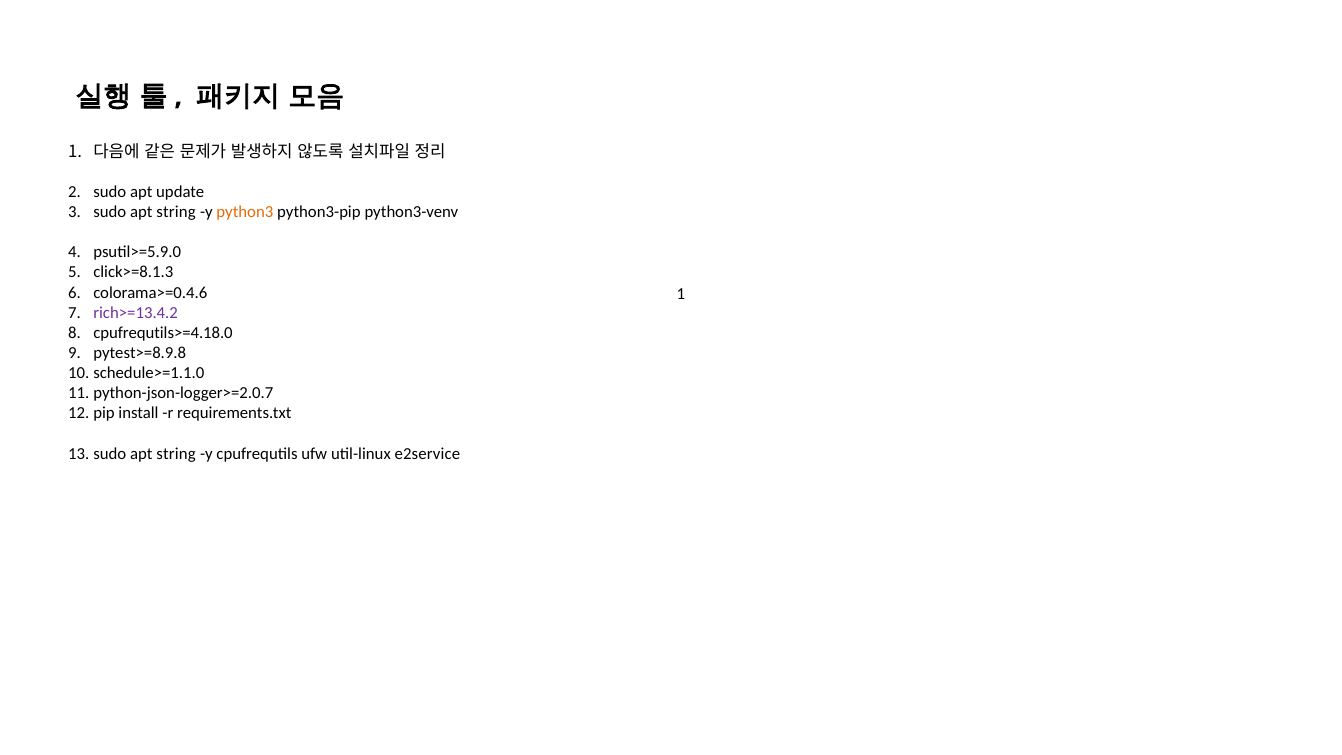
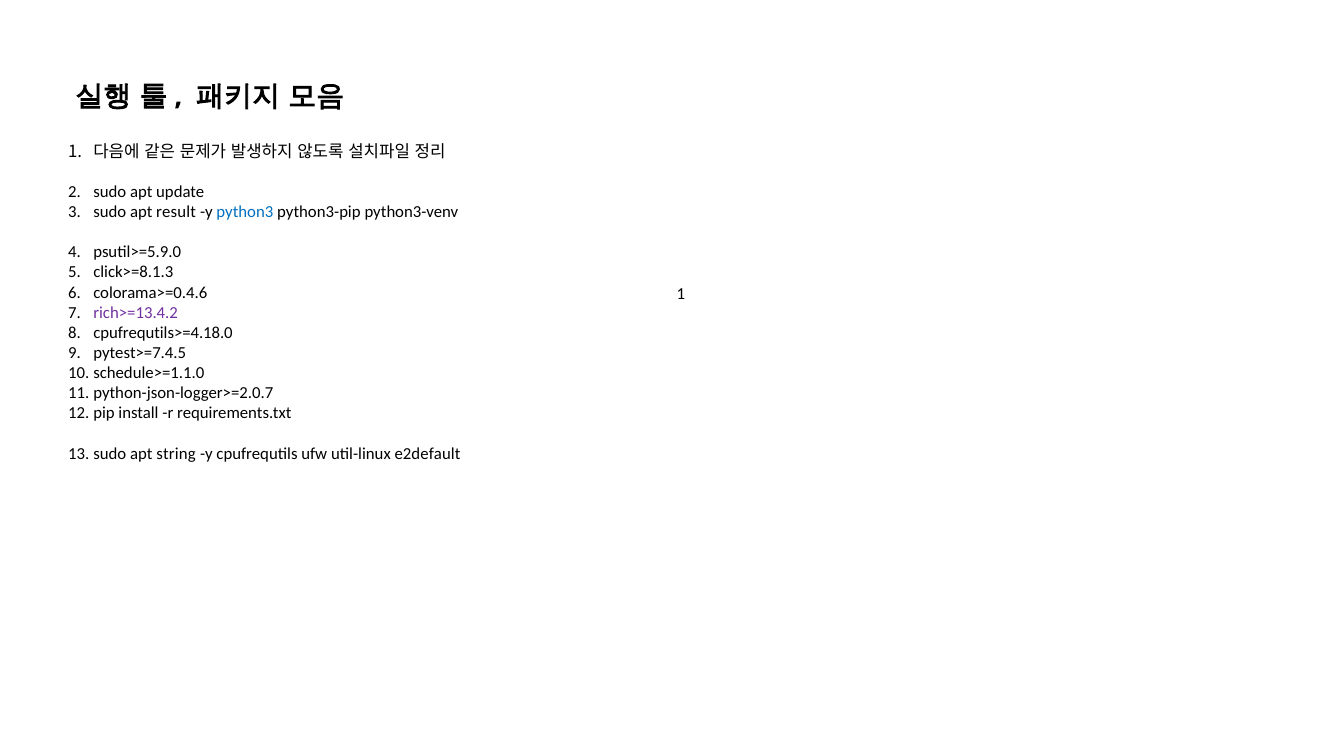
sudo apt string: string -> result
python3 colour: orange -> blue
pytest>=8.9.8: pytest>=8.9.8 -> pytest>=7.4.5
e2service: e2service -> e2default
